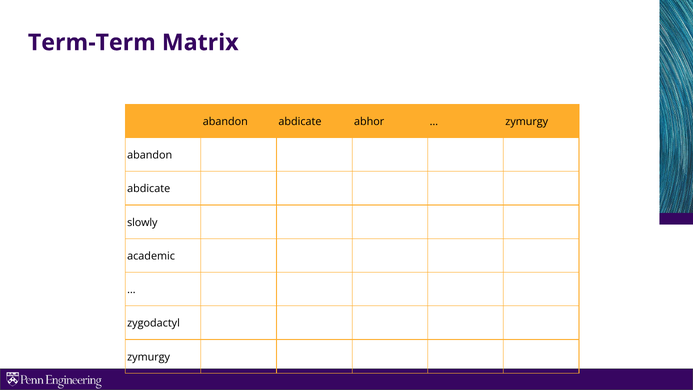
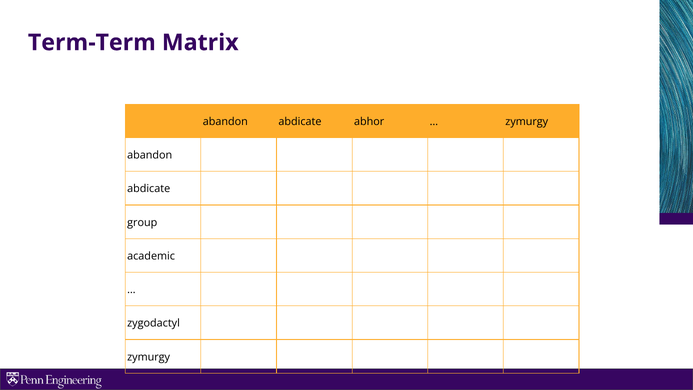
slowly: slowly -> group
